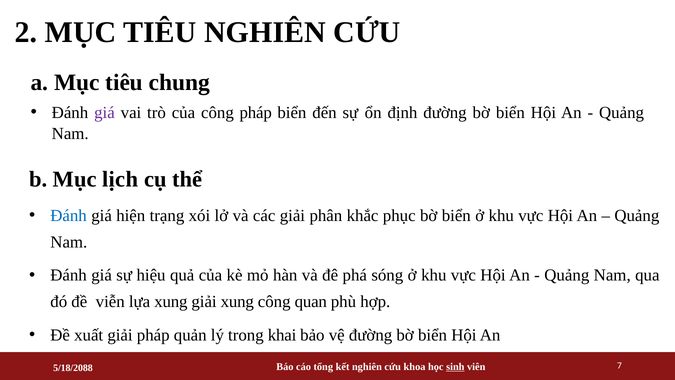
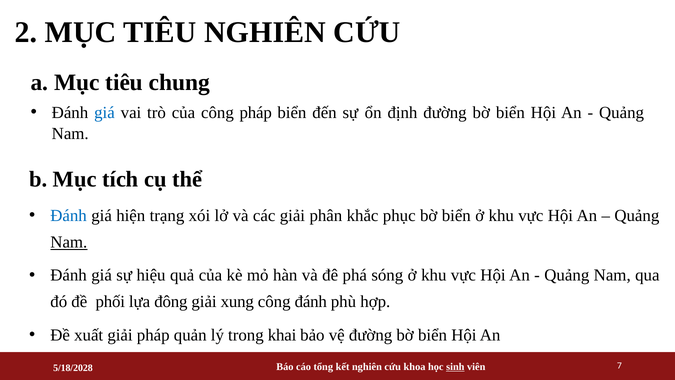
giá at (104, 113) colour: purple -> blue
lịch: lịch -> tích
Nam at (69, 242) underline: none -> present
viễn: viễn -> phối
lựa xung: xung -> đông
công quan: quan -> đánh
5/18/2088: 5/18/2088 -> 5/18/2028
